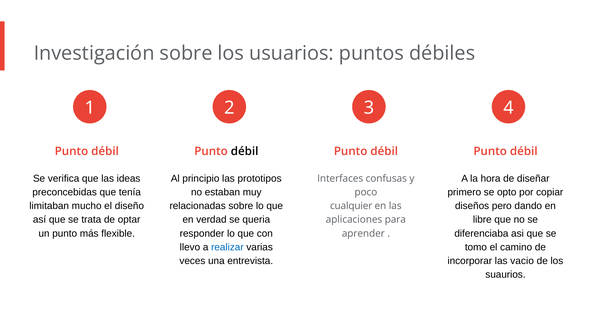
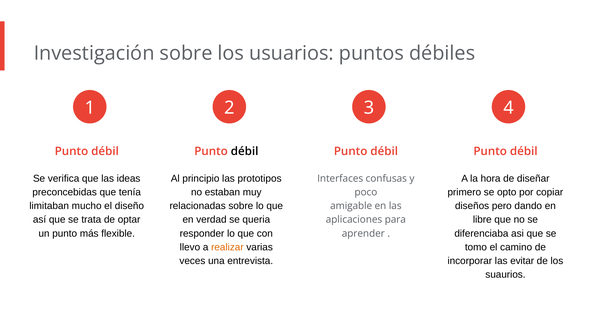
cualquier: cualquier -> amigable
realizar colour: blue -> orange
vacio: vacio -> evitar
